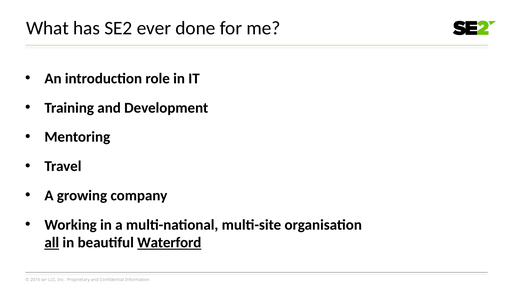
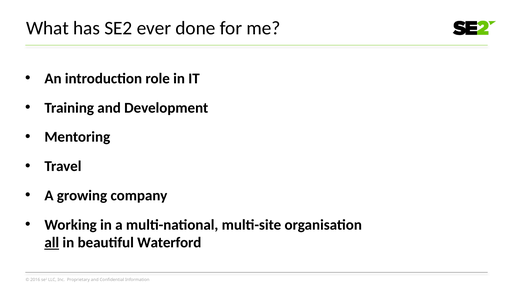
Waterford underline: present -> none
